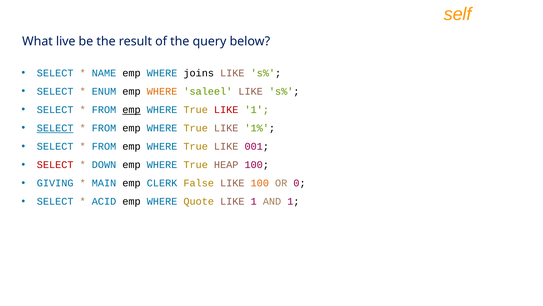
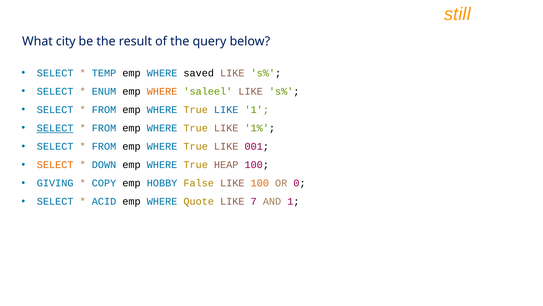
self: self -> still
live: live -> city
NAME: NAME -> TEMP
joins: joins -> saved
emp at (132, 110) underline: present -> none
LIKE at (226, 110) colour: red -> blue
SELECT at (55, 165) colour: red -> orange
MAIN: MAIN -> COPY
CLERK: CLERK -> HOBBY
1 at (254, 201): 1 -> 7
